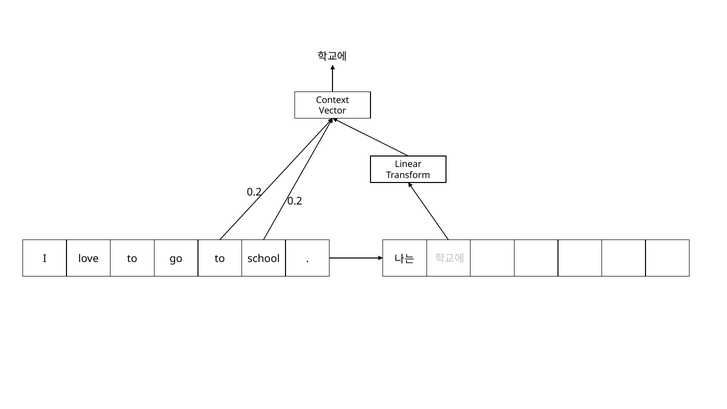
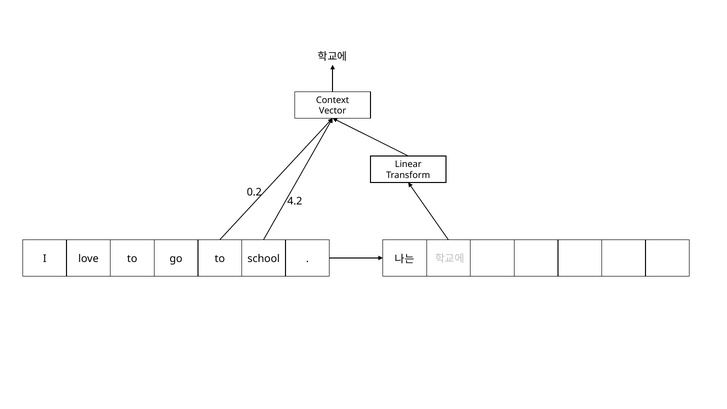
0.2 at (295, 201): 0.2 -> 4.2
